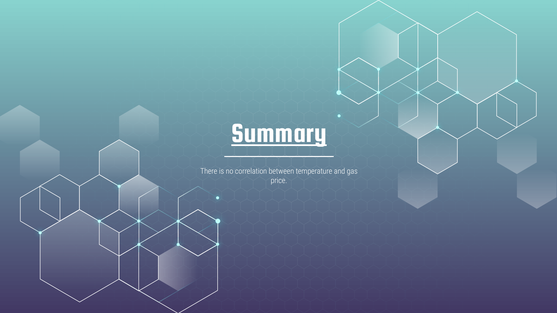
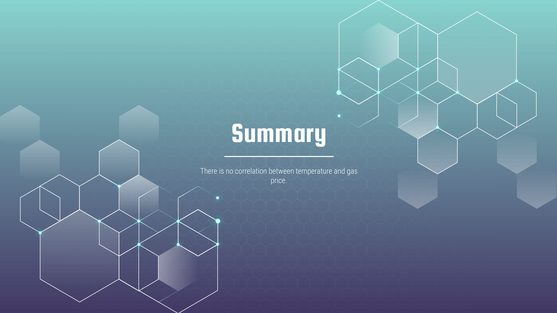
Summary underline: present -> none
